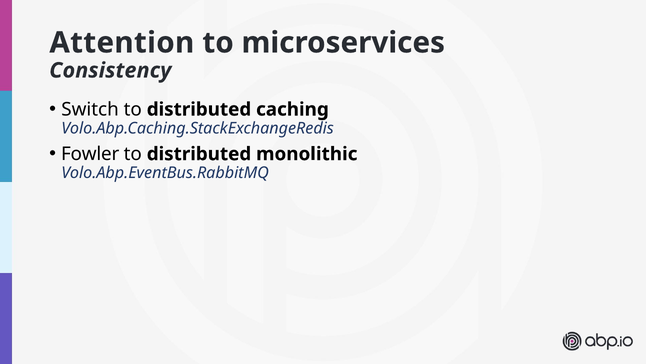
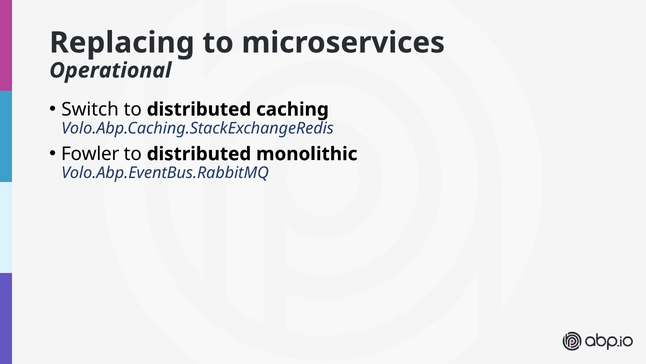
Attention: Attention -> Replacing
Consistency: Consistency -> Operational
